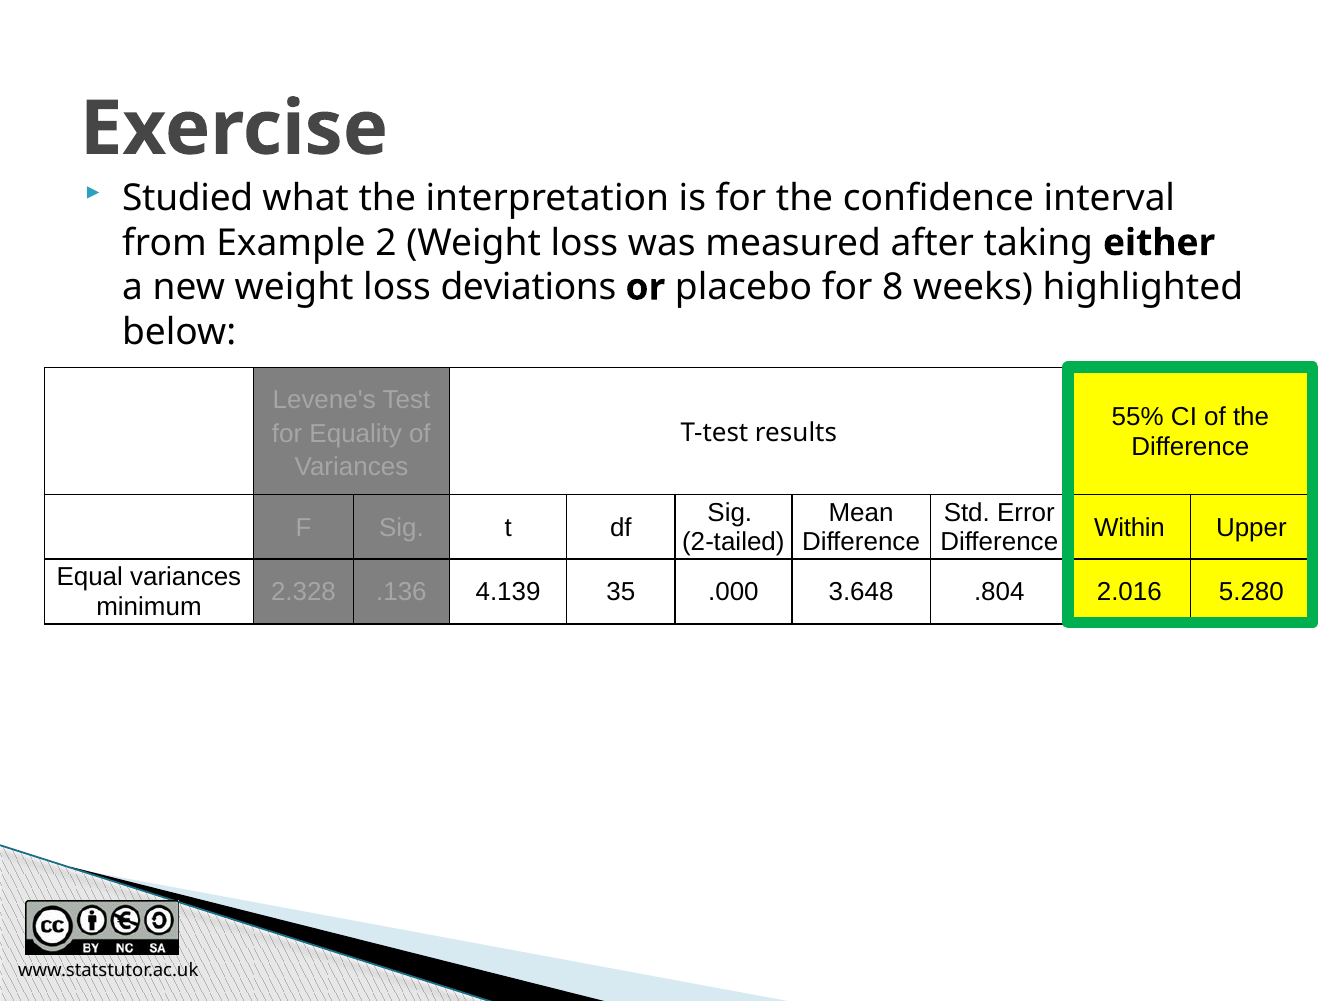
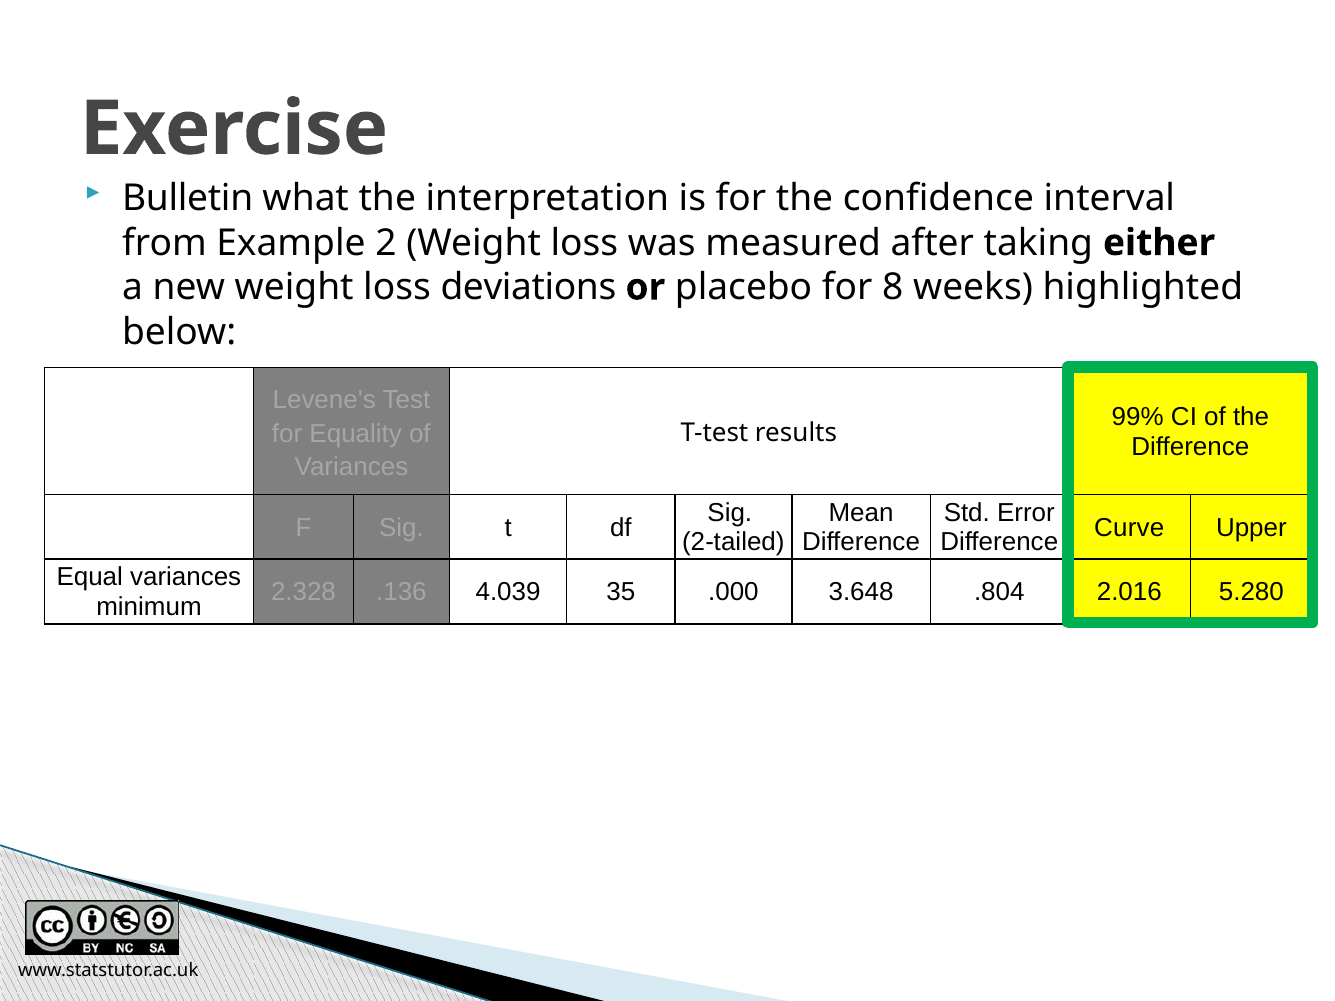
Studied: Studied -> Bulletin
55%: 55% -> 99%
Within: Within -> Curve
4.139: 4.139 -> 4.039
